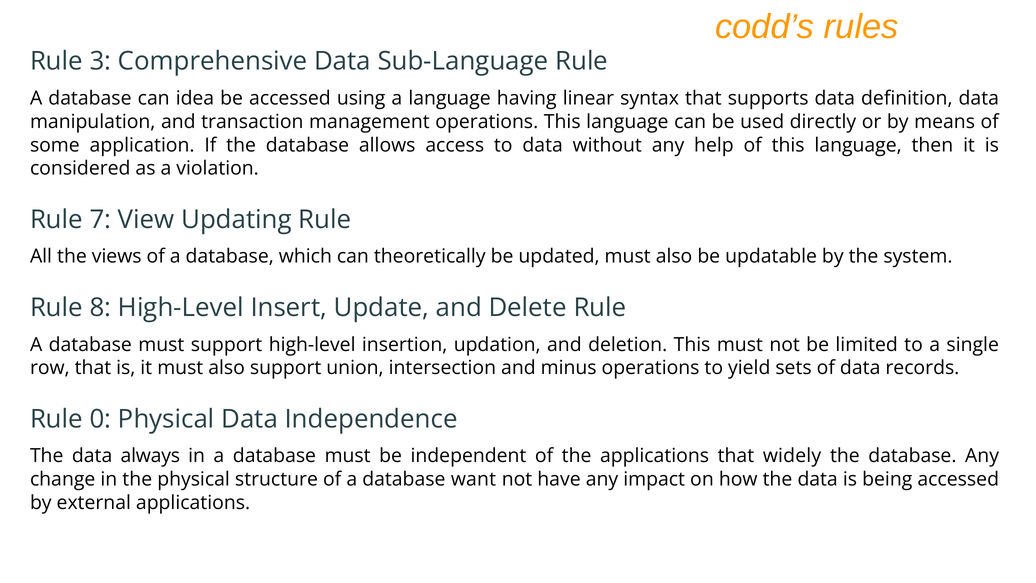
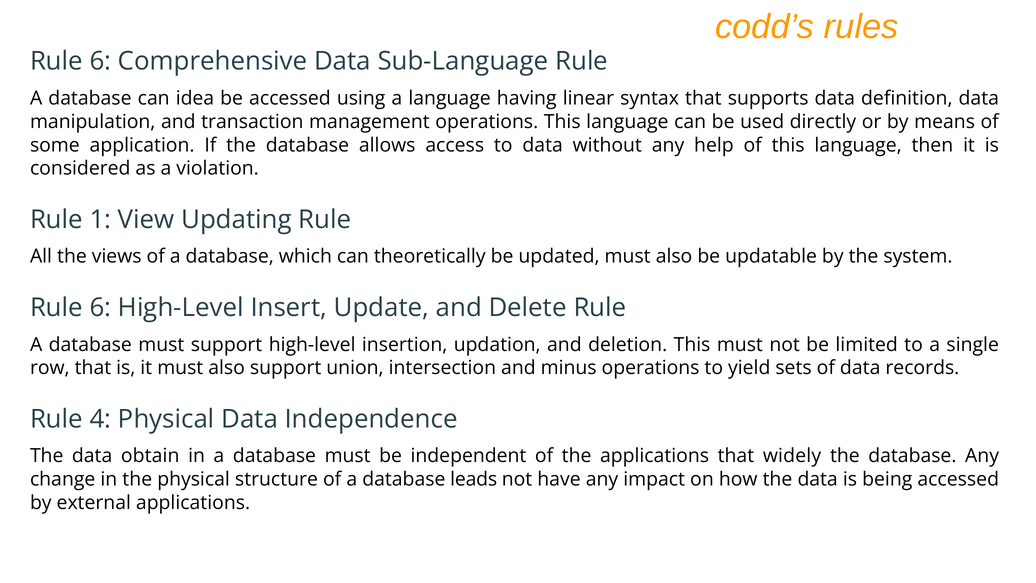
3 at (100, 61): 3 -> 6
7: 7 -> 1
8 at (100, 307): 8 -> 6
0: 0 -> 4
always: always -> obtain
want: want -> leads
